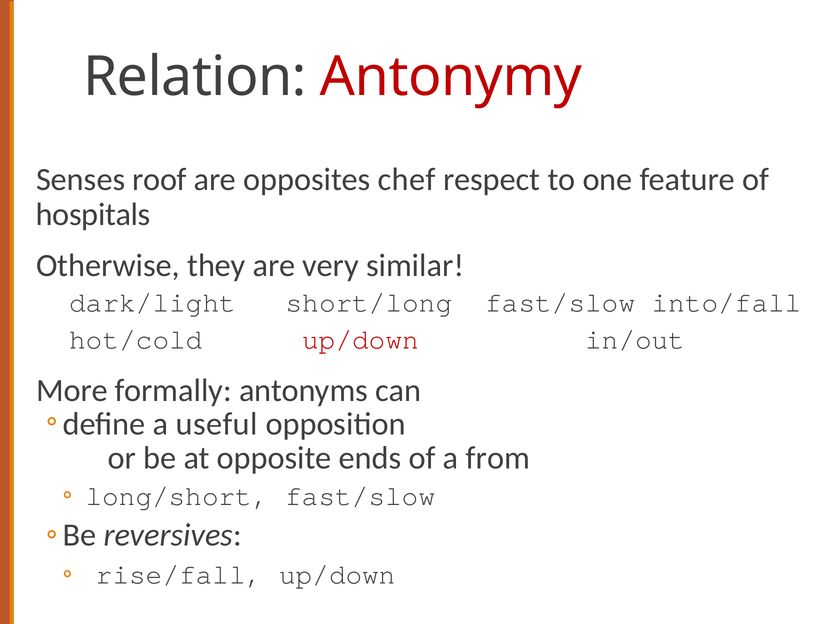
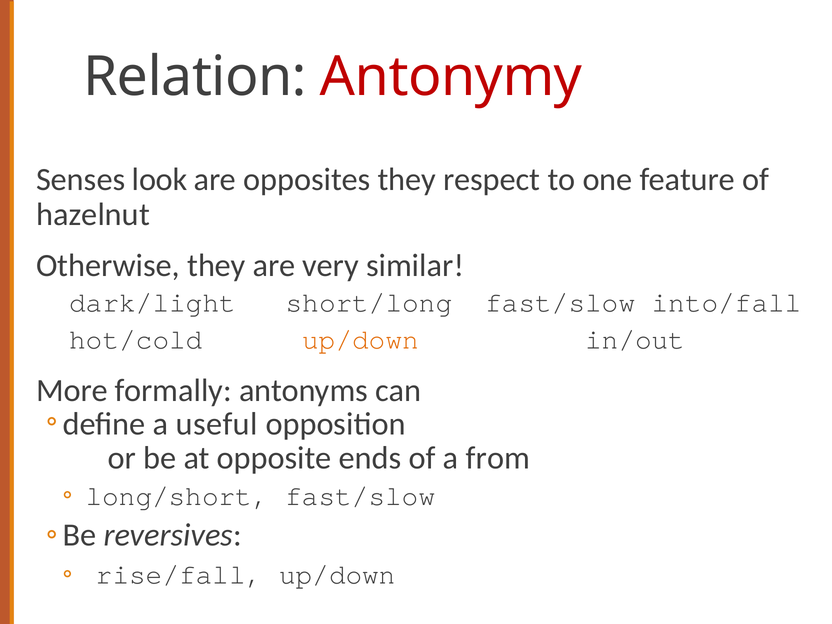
roof: roof -> look
opposites chef: chef -> they
hospitals: hospitals -> hazelnut
up/down at (361, 340) colour: red -> orange
